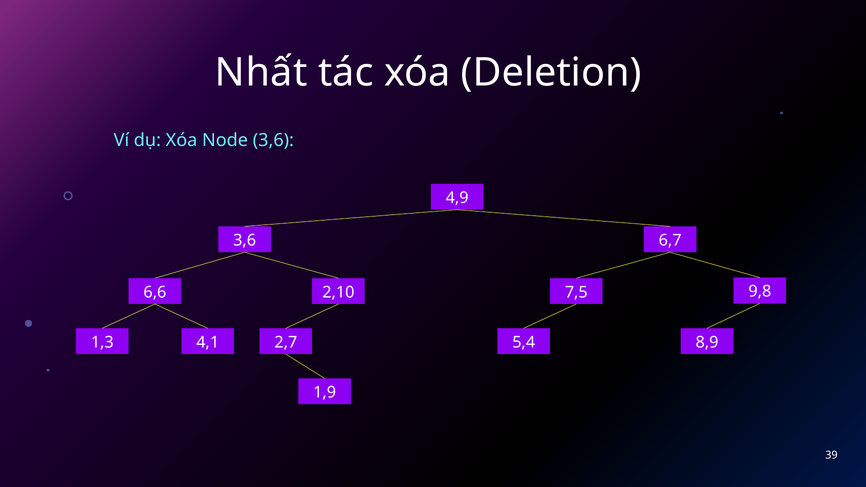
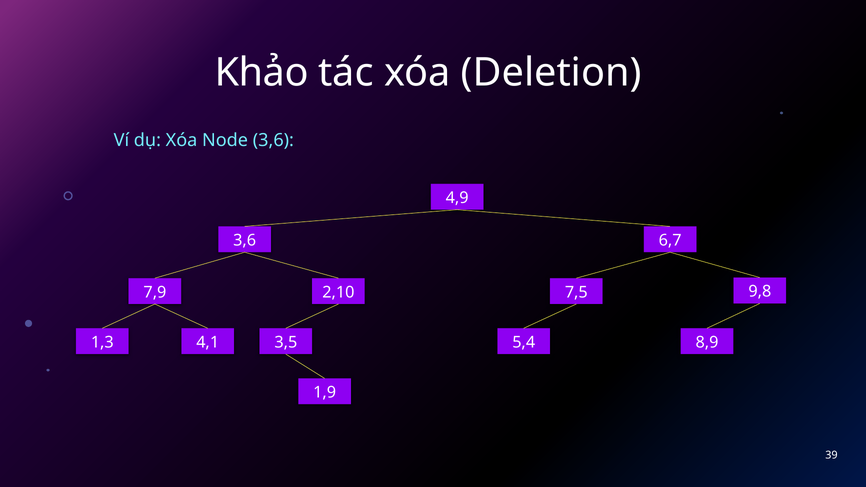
Nhất: Nhất -> Khảo
6,6: 6,6 -> 7,9
2,7: 2,7 -> 3,5
